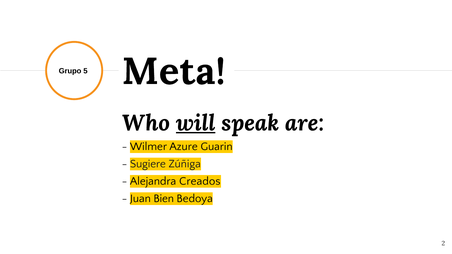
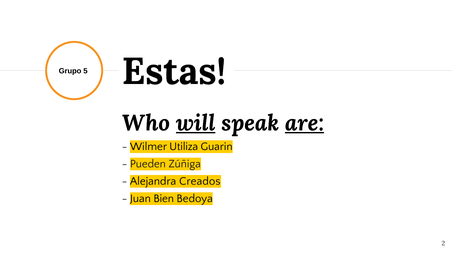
Meta: Meta -> Estas
are underline: none -> present
Azure: Azure -> Utiliza
Sugiere: Sugiere -> Pueden
